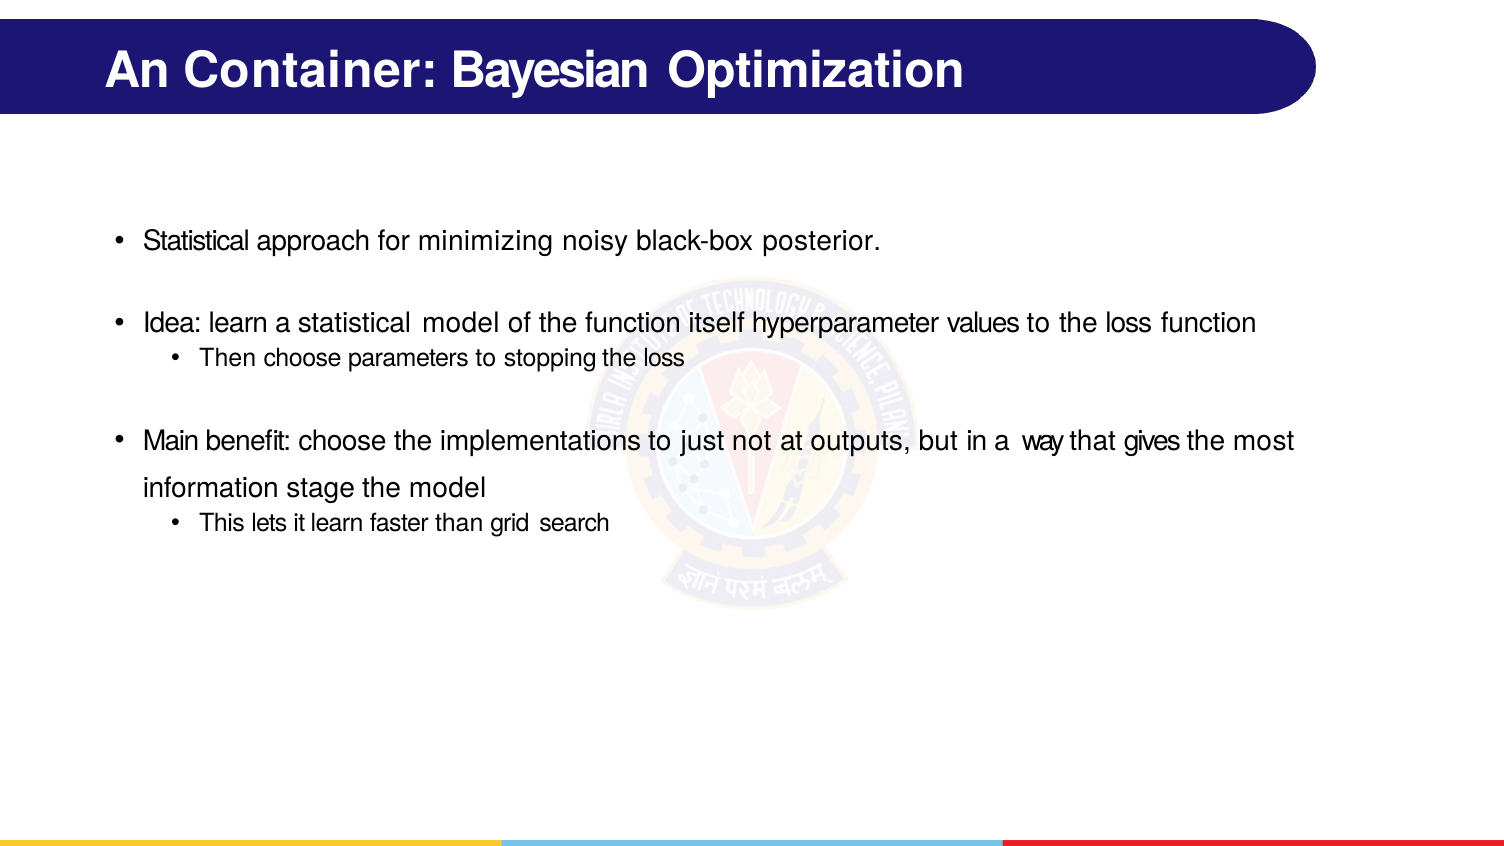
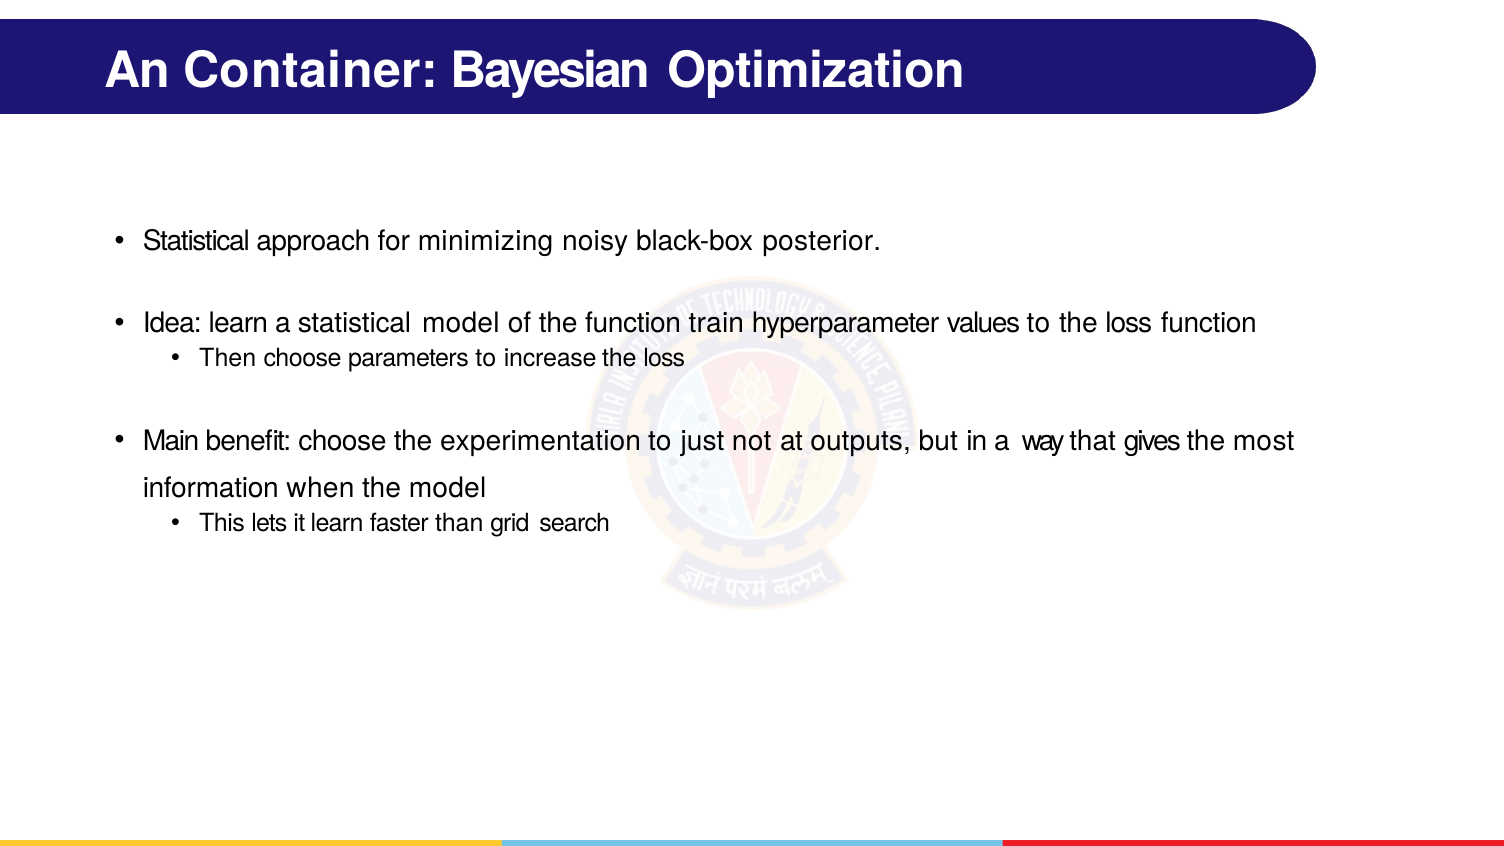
itself: itself -> train
stopping: stopping -> increase
implementations: implementations -> experimentation
stage: stage -> when
